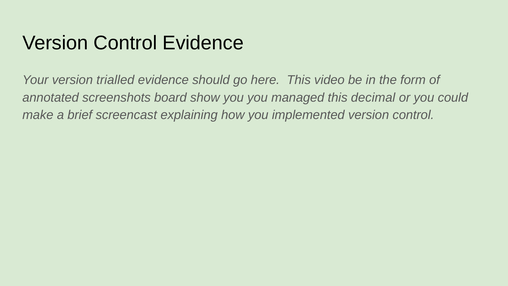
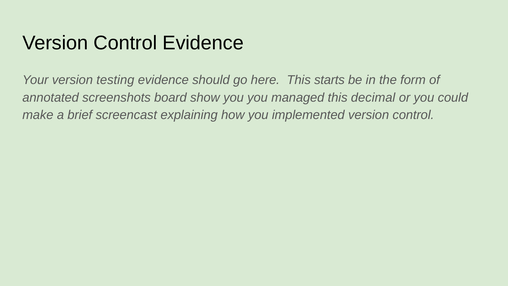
trialled: trialled -> testing
video: video -> starts
